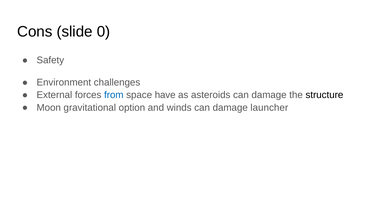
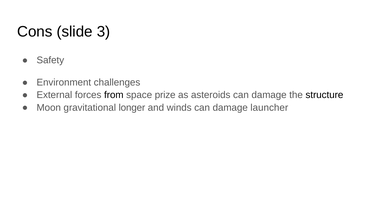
0: 0 -> 3
from colour: blue -> black
have: have -> prize
option: option -> longer
